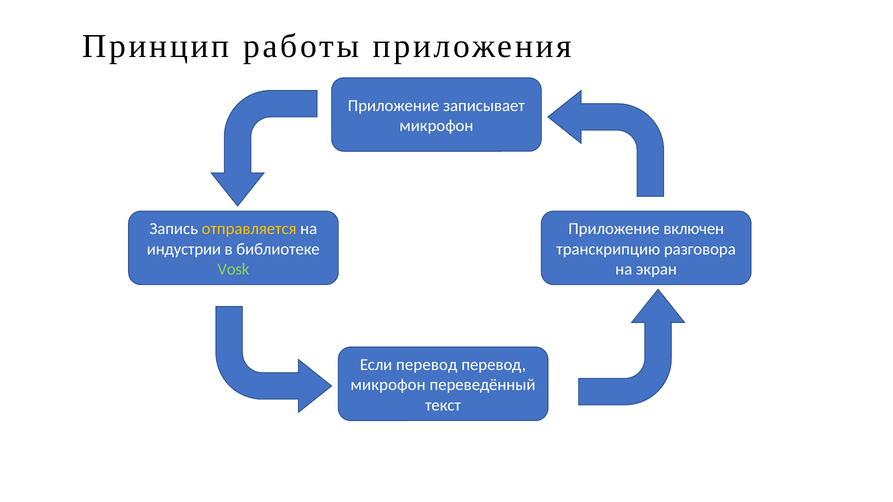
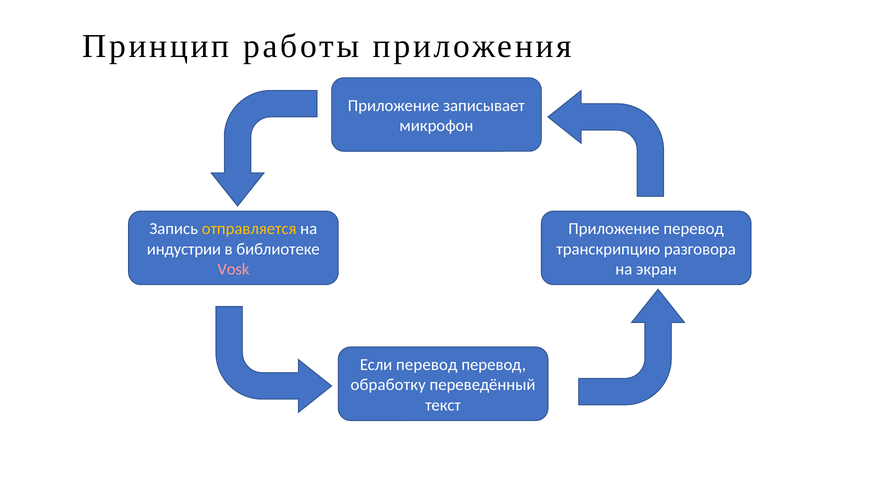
Приложение включен: включен -> перевод
Vosk colour: light green -> pink
микрофон at (388, 385): микрофон -> обработку
